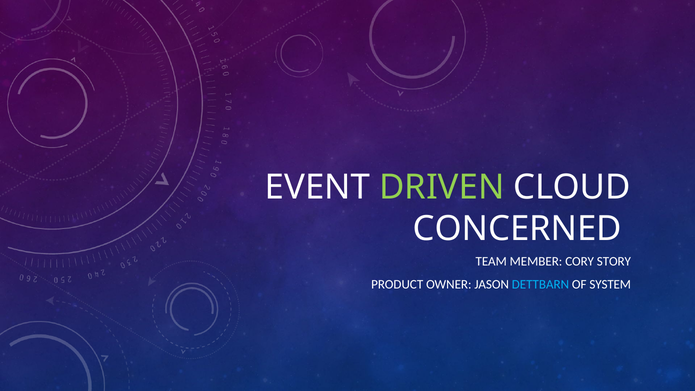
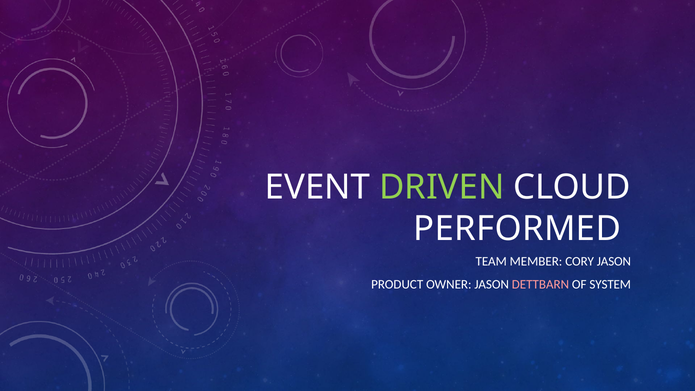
CONCERNED: CONCERNED -> PERFORMED
CORY STORY: STORY -> JASON
DETTBARN colour: light blue -> pink
